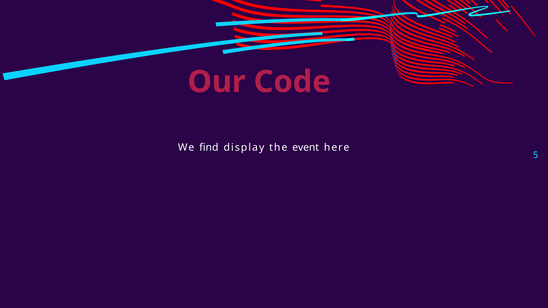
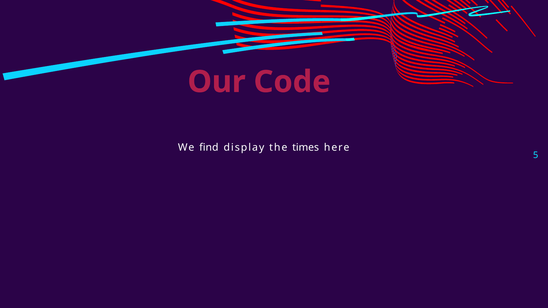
event: event -> times
